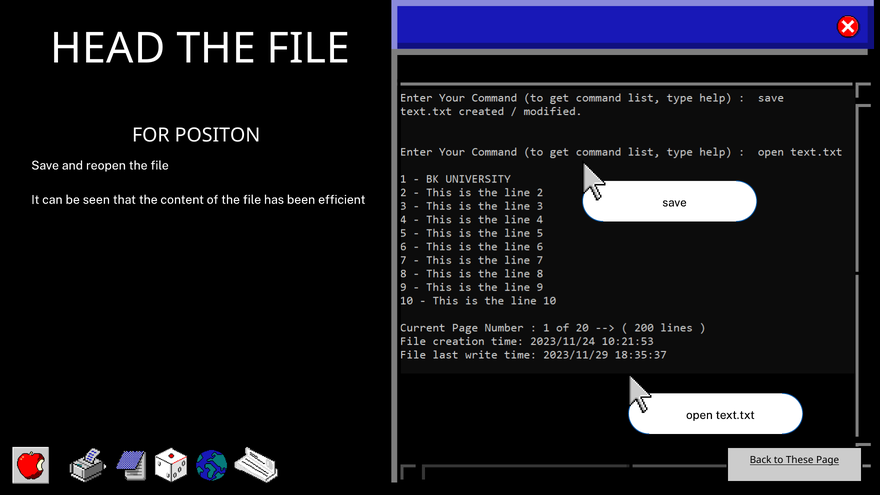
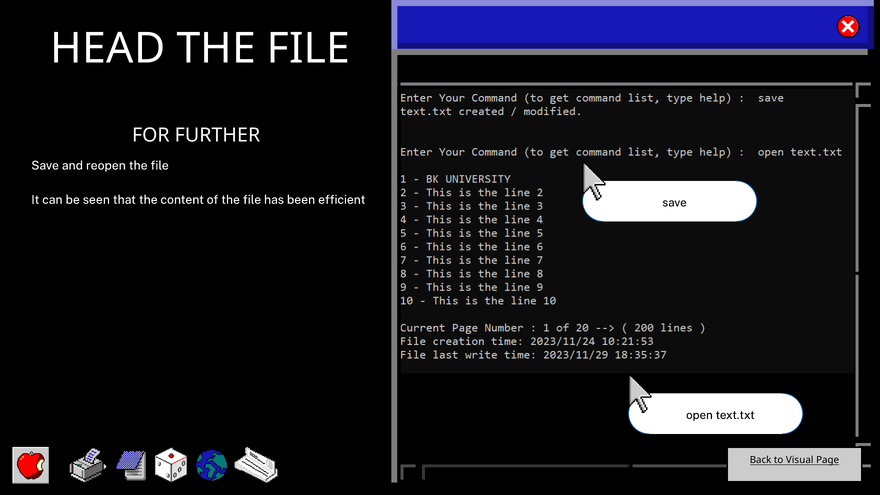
POSITON: POSITON -> FURTHER
These: These -> Visual
